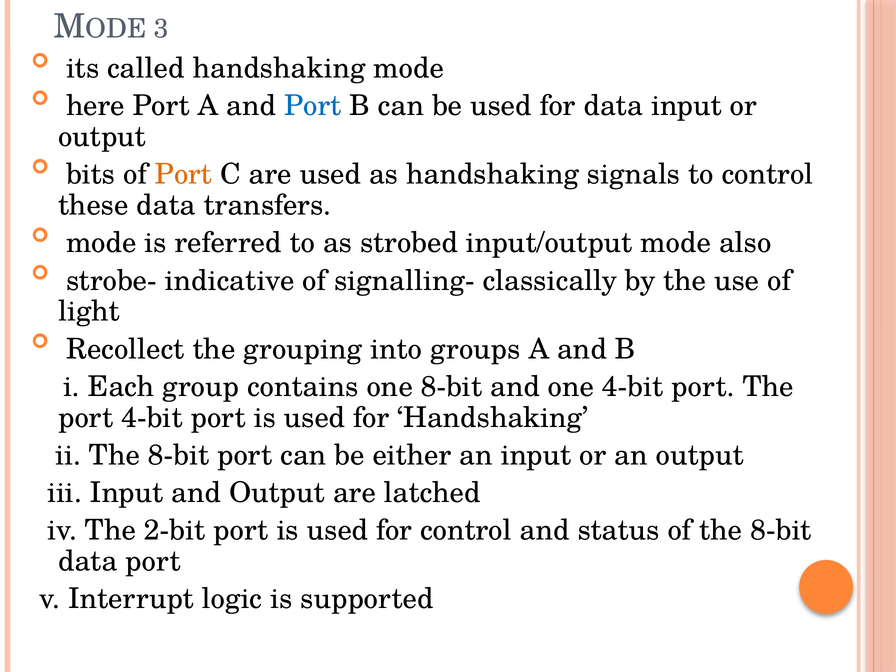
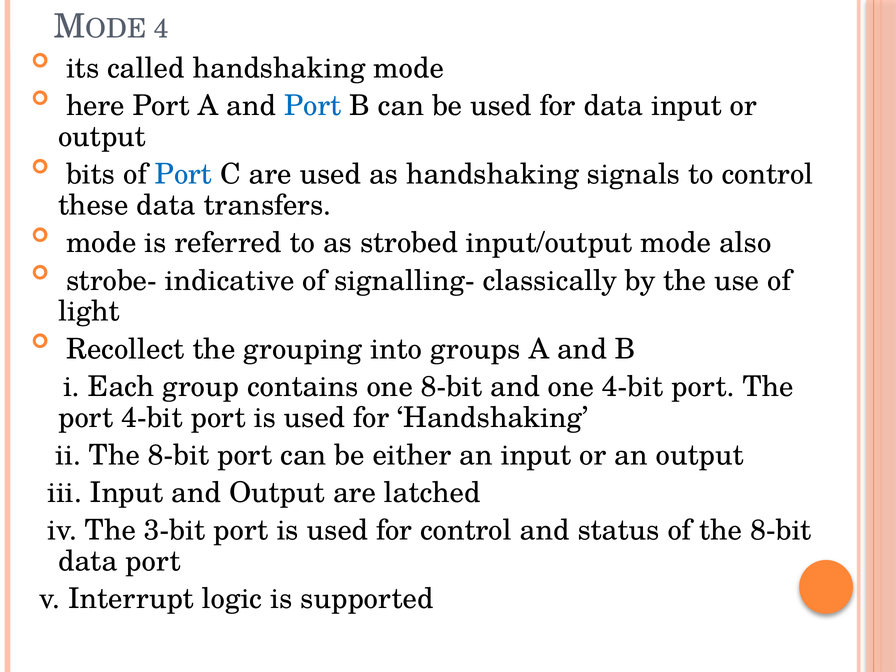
3: 3 -> 4
Port at (184, 174) colour: orange -> blue
2-bit: 2-bit -> 3-bit
